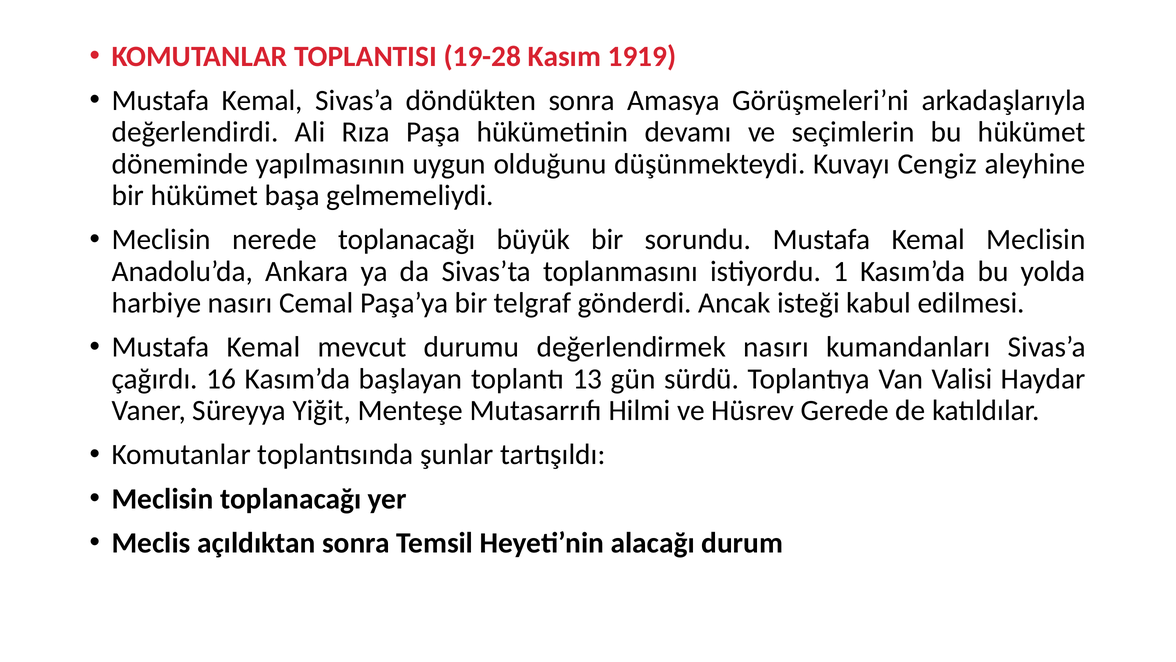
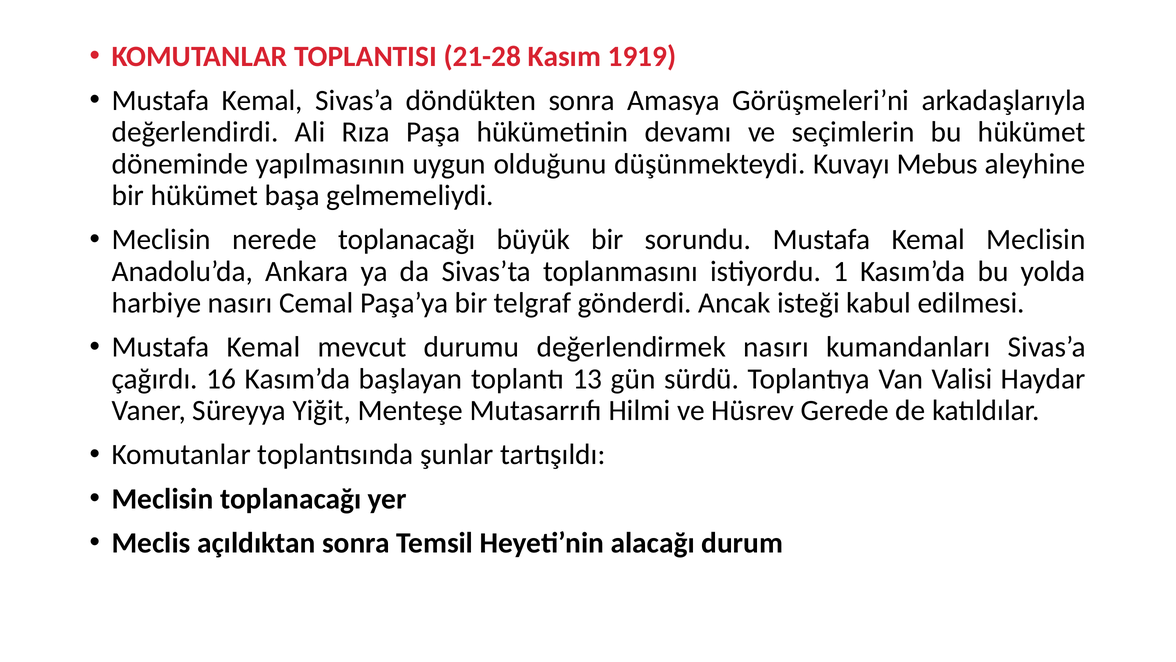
19-28: 19-28 -> 21-28
Cengiz: Cengiz -> Mebus
